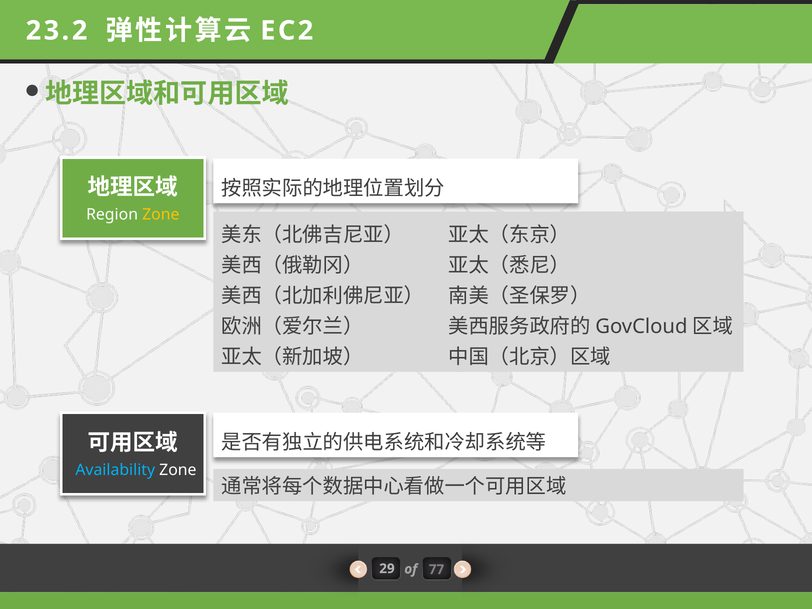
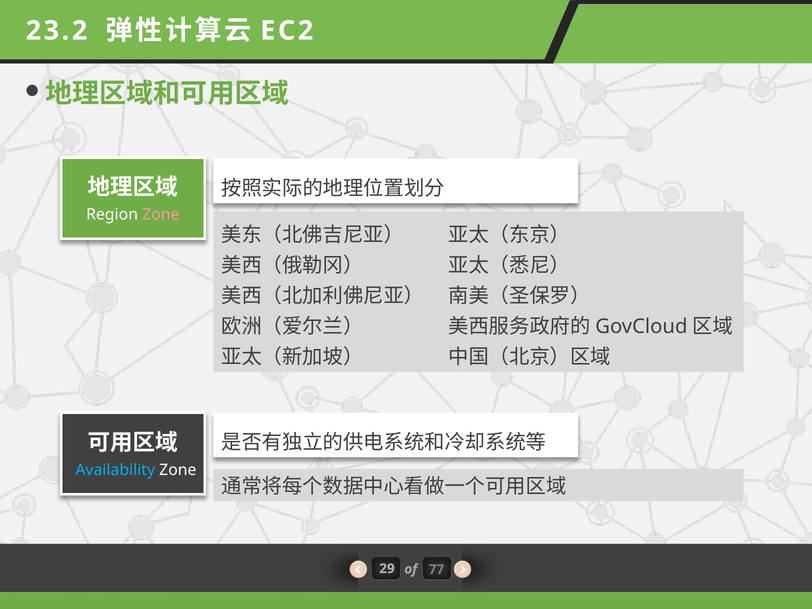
Zone at (161, 214) colour: yellow -> pink
